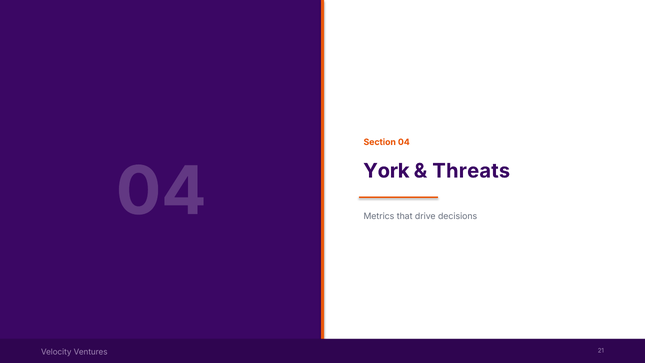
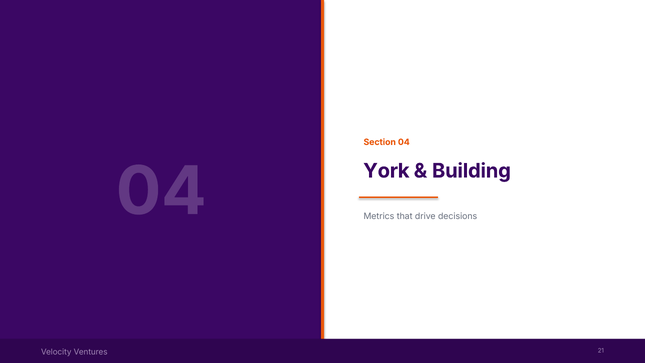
Threats: Threats -> Building
